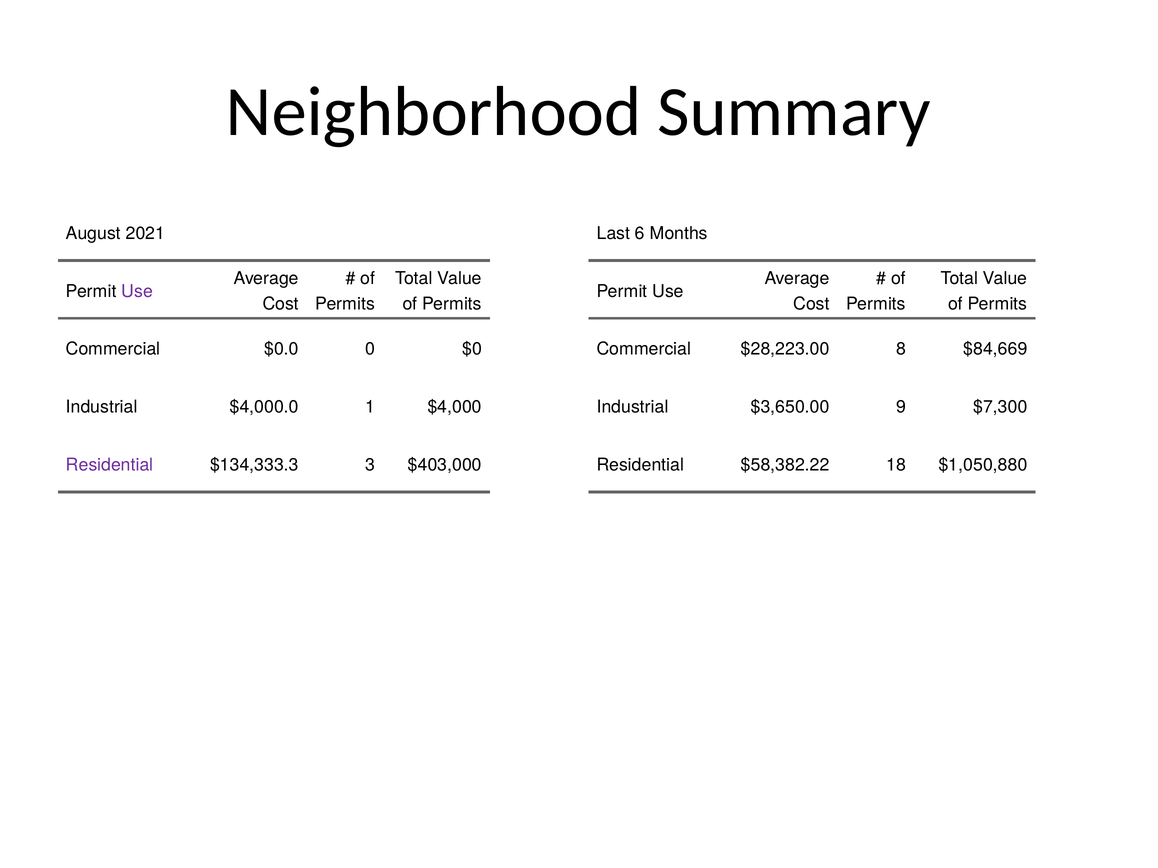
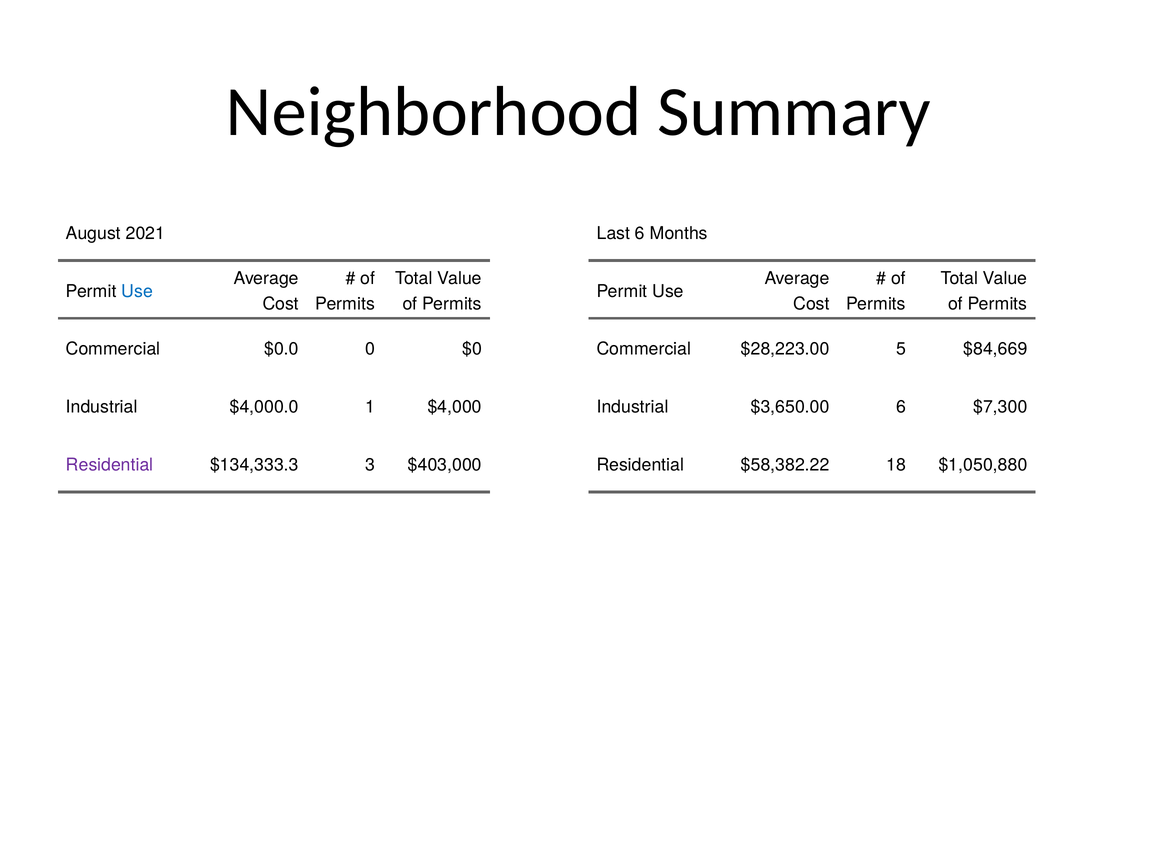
Use at (137, 291) colour: purple -> blue
8: 8 -> 5
$3,650.00 9: 9 -> 6
